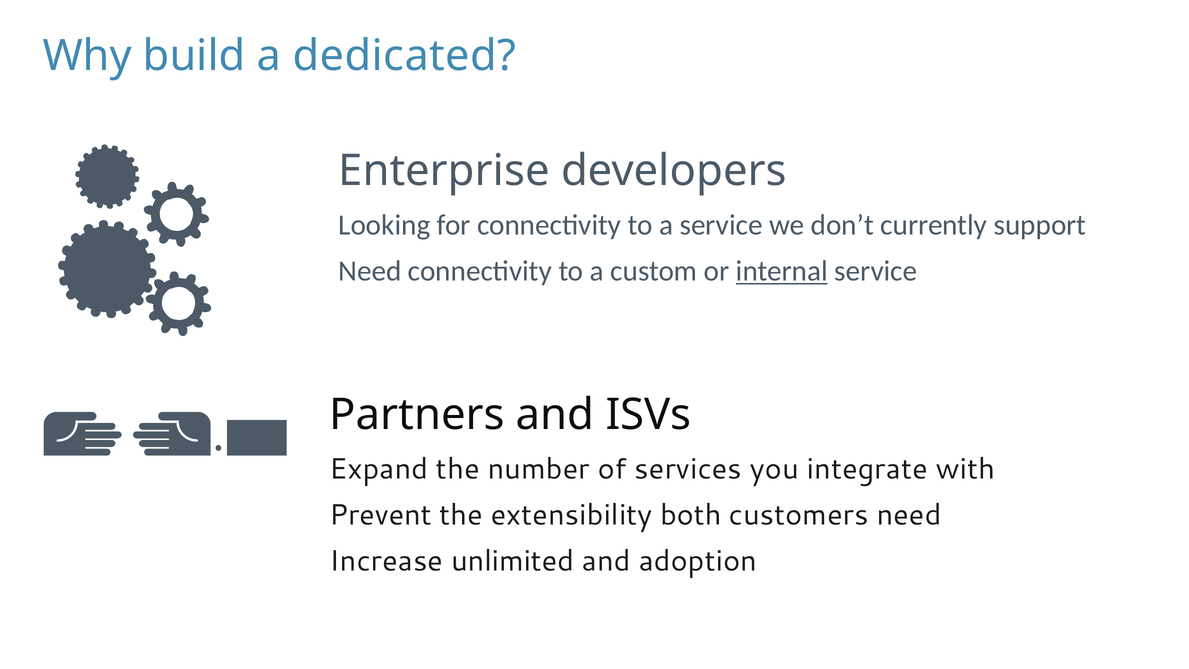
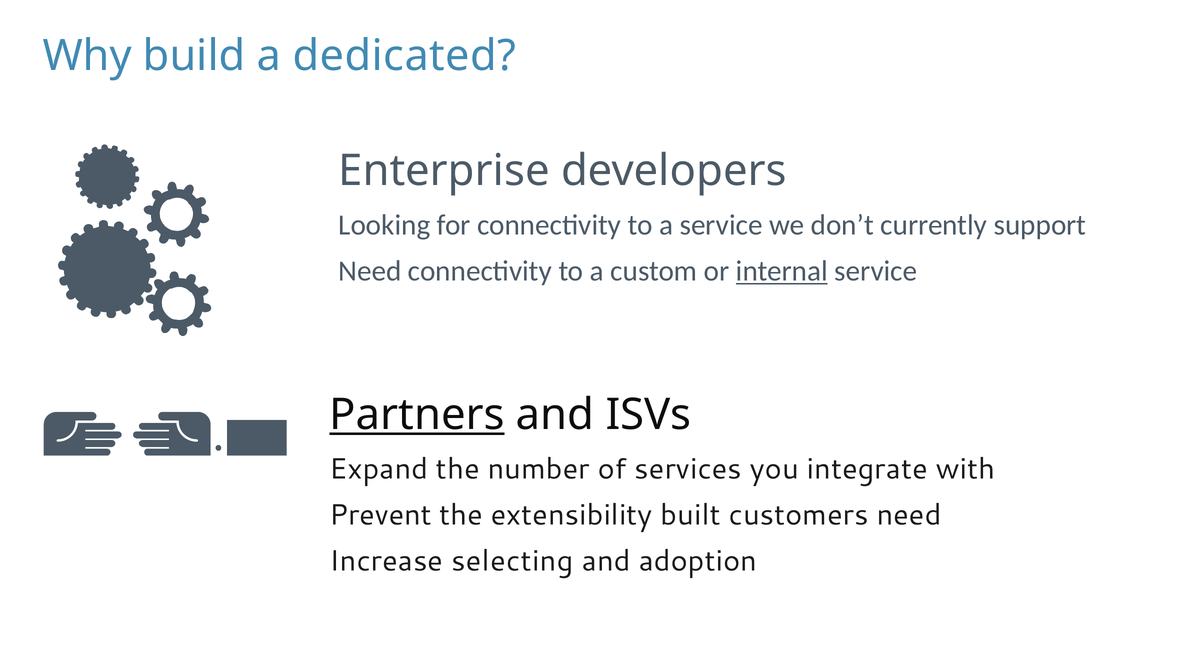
Partners underline: none -> present
both: both -> built
unlimited: unlimited -> selecting
